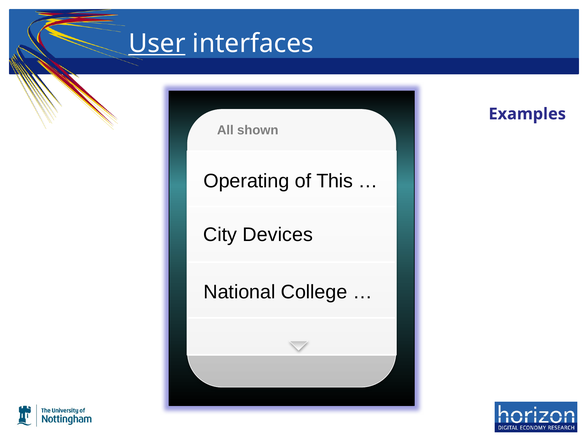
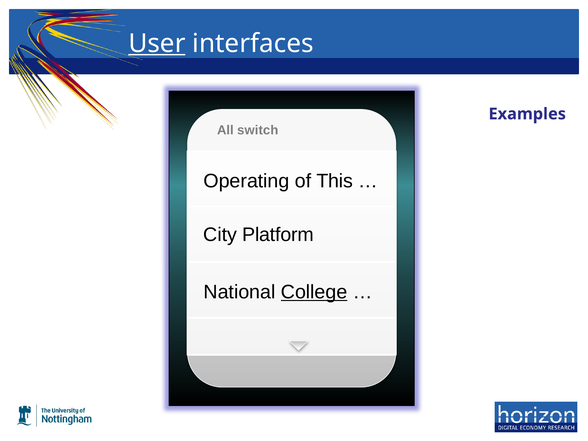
shown: shown -> switch
Devices: Devices -> Platform
College underline: none -> present
